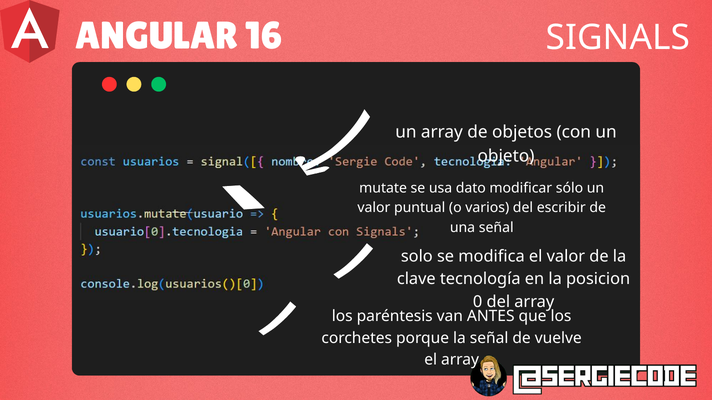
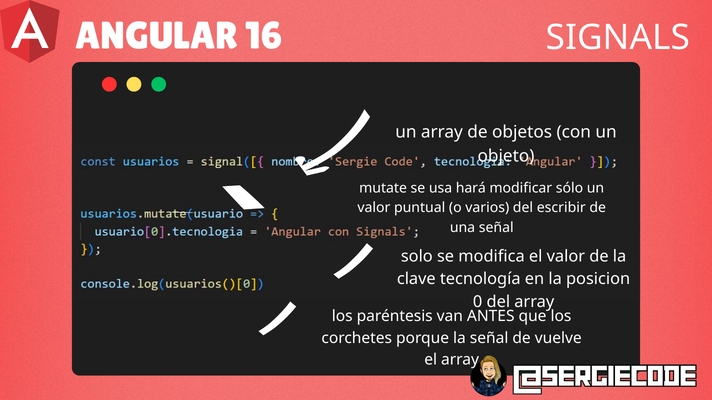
dato: dato -> hará
